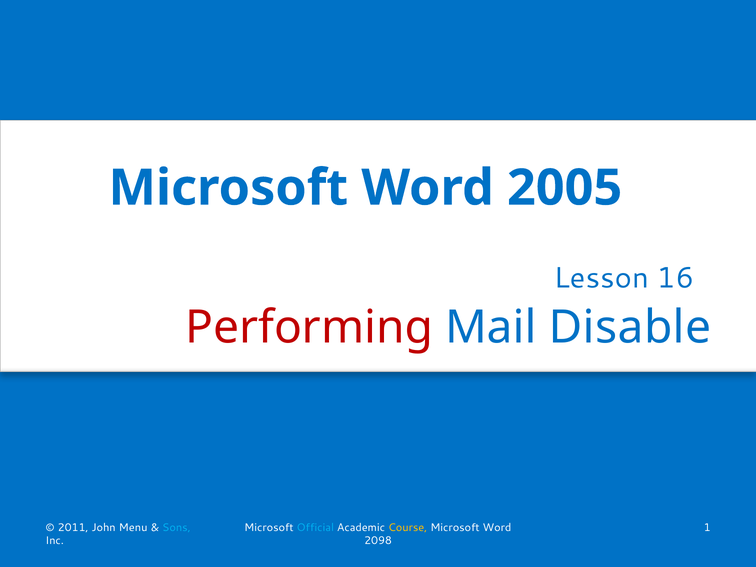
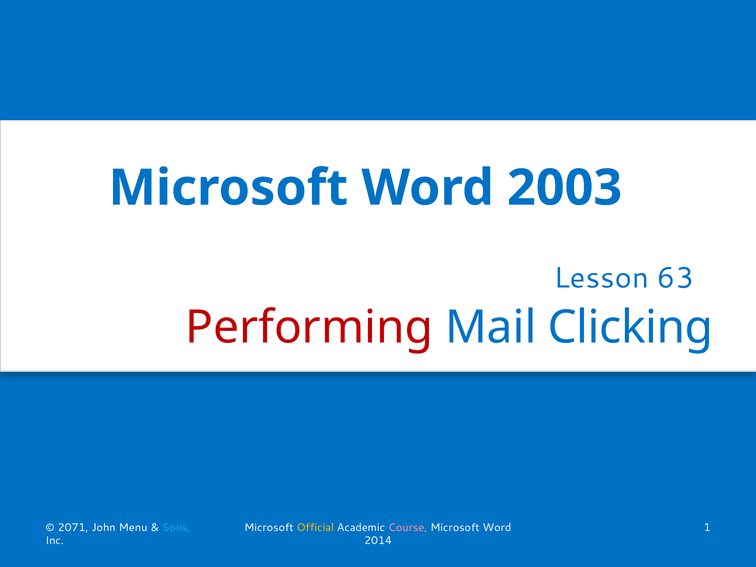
2005: 2005 -> 2003
16: 16 -> 63
Disable: Disable -> Clicking
2011: 2011 -> 2071
Official colour: light blue -> yellow
Course colour: yellow -> pink
2098: 2098 -> 2014
